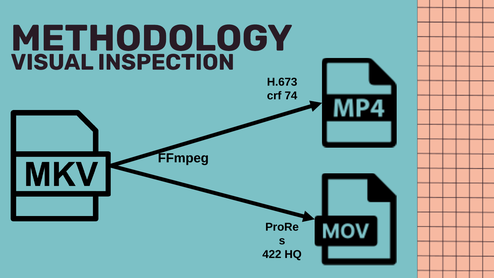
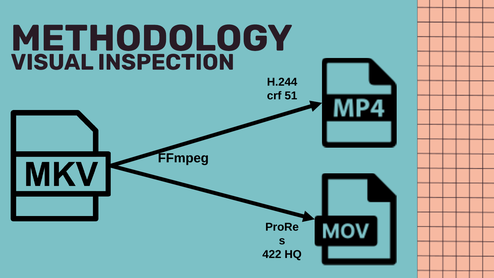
H.673: H.673 -> H.244
74: 74 -> 51
